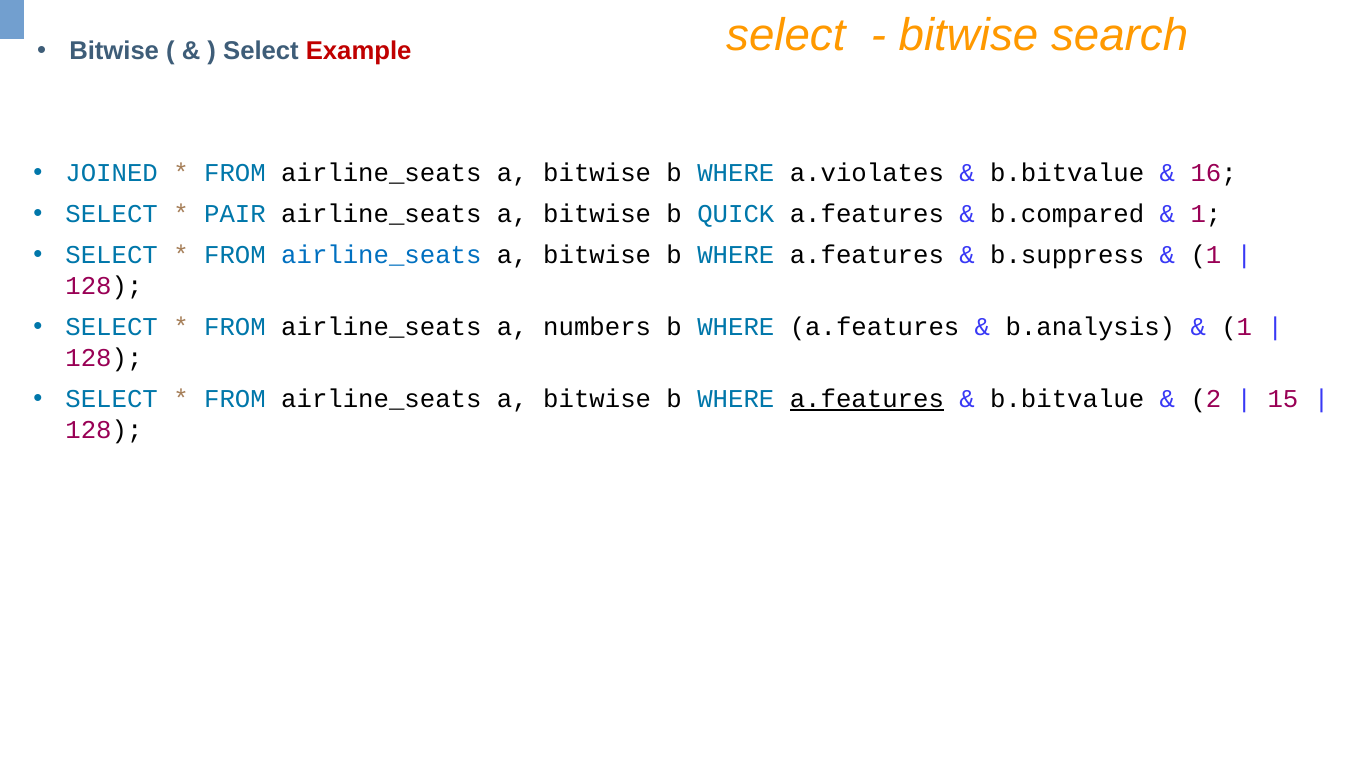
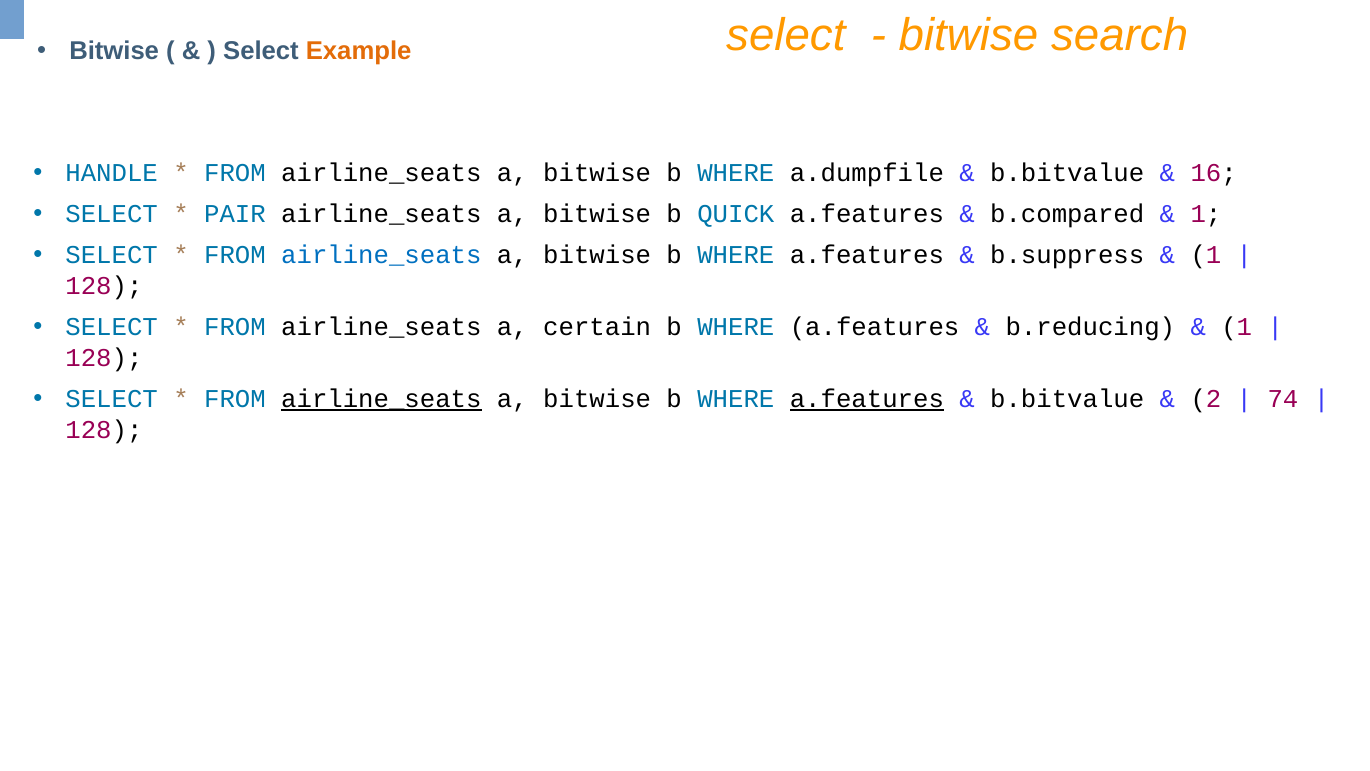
Example colour: red -> orange
JOINED: JOINED -> HANDLE
a.violates: a.violates -> a.dumpfile
numbers: numbers -> certain
b.analysis: b.analysis -> b.reducing
airline_seats at (381, 399) underline: none -> present
15: 15 -> 74
